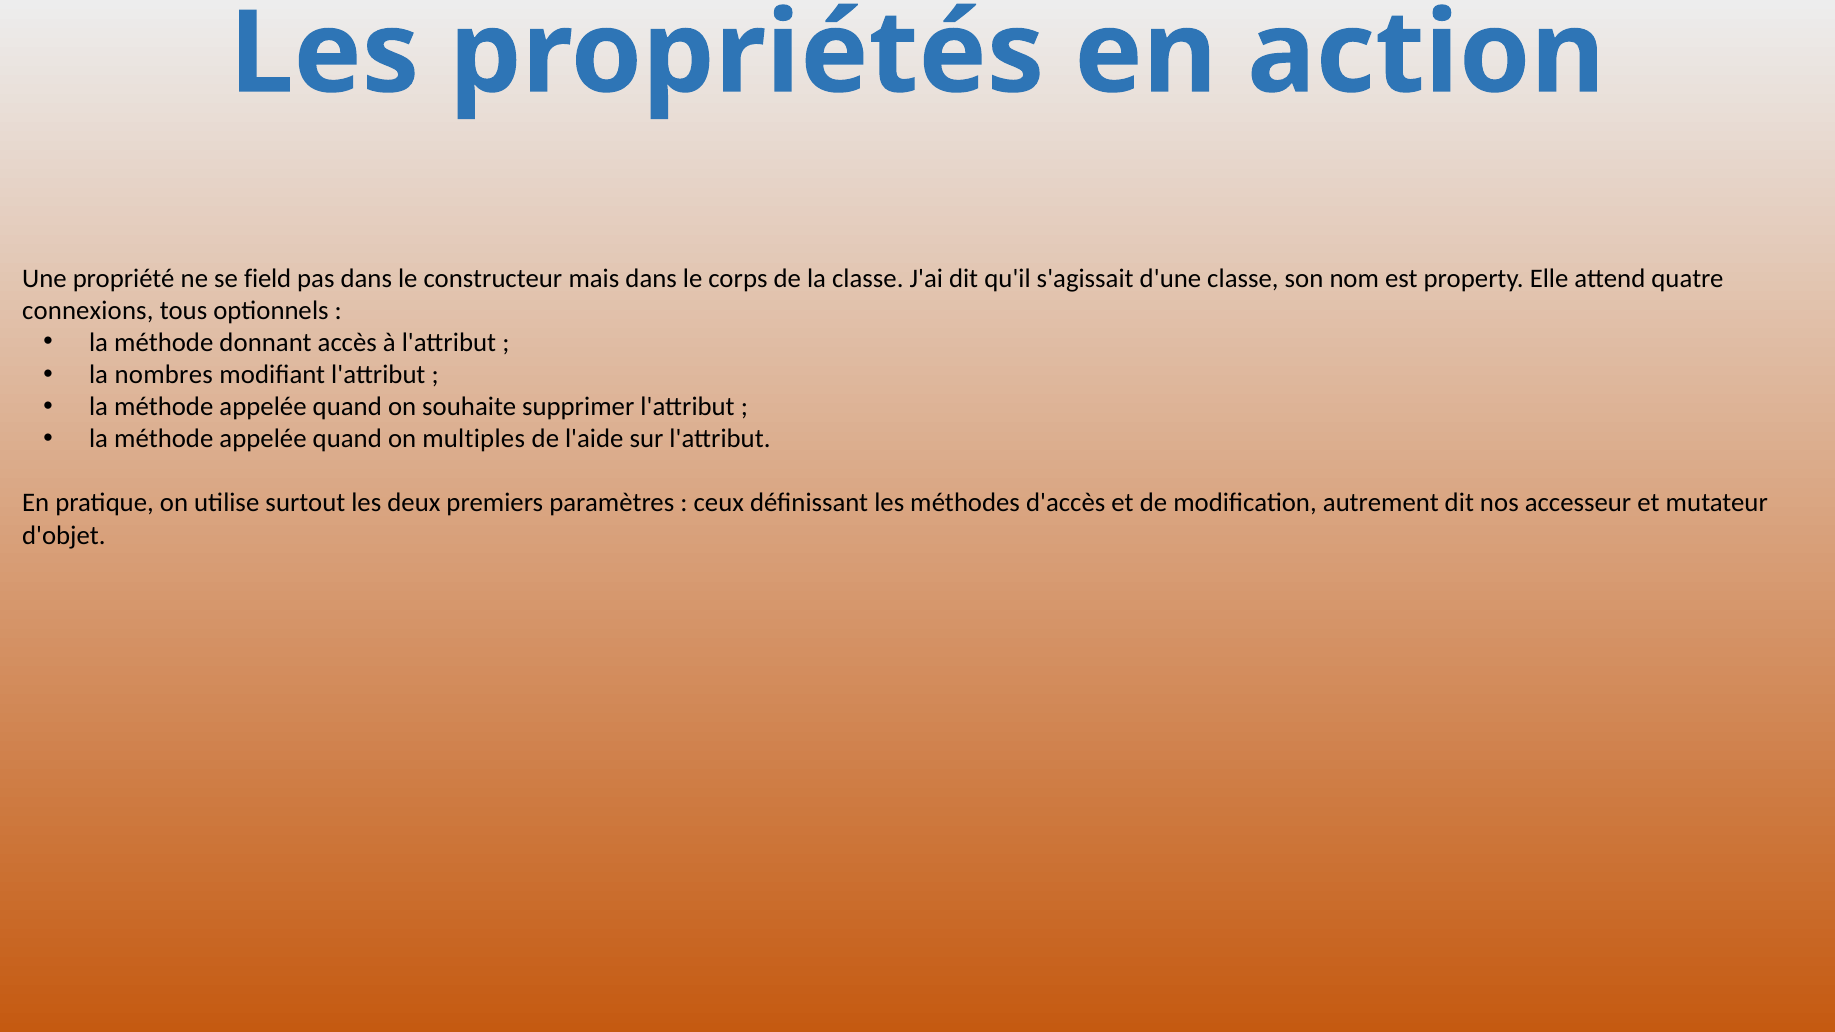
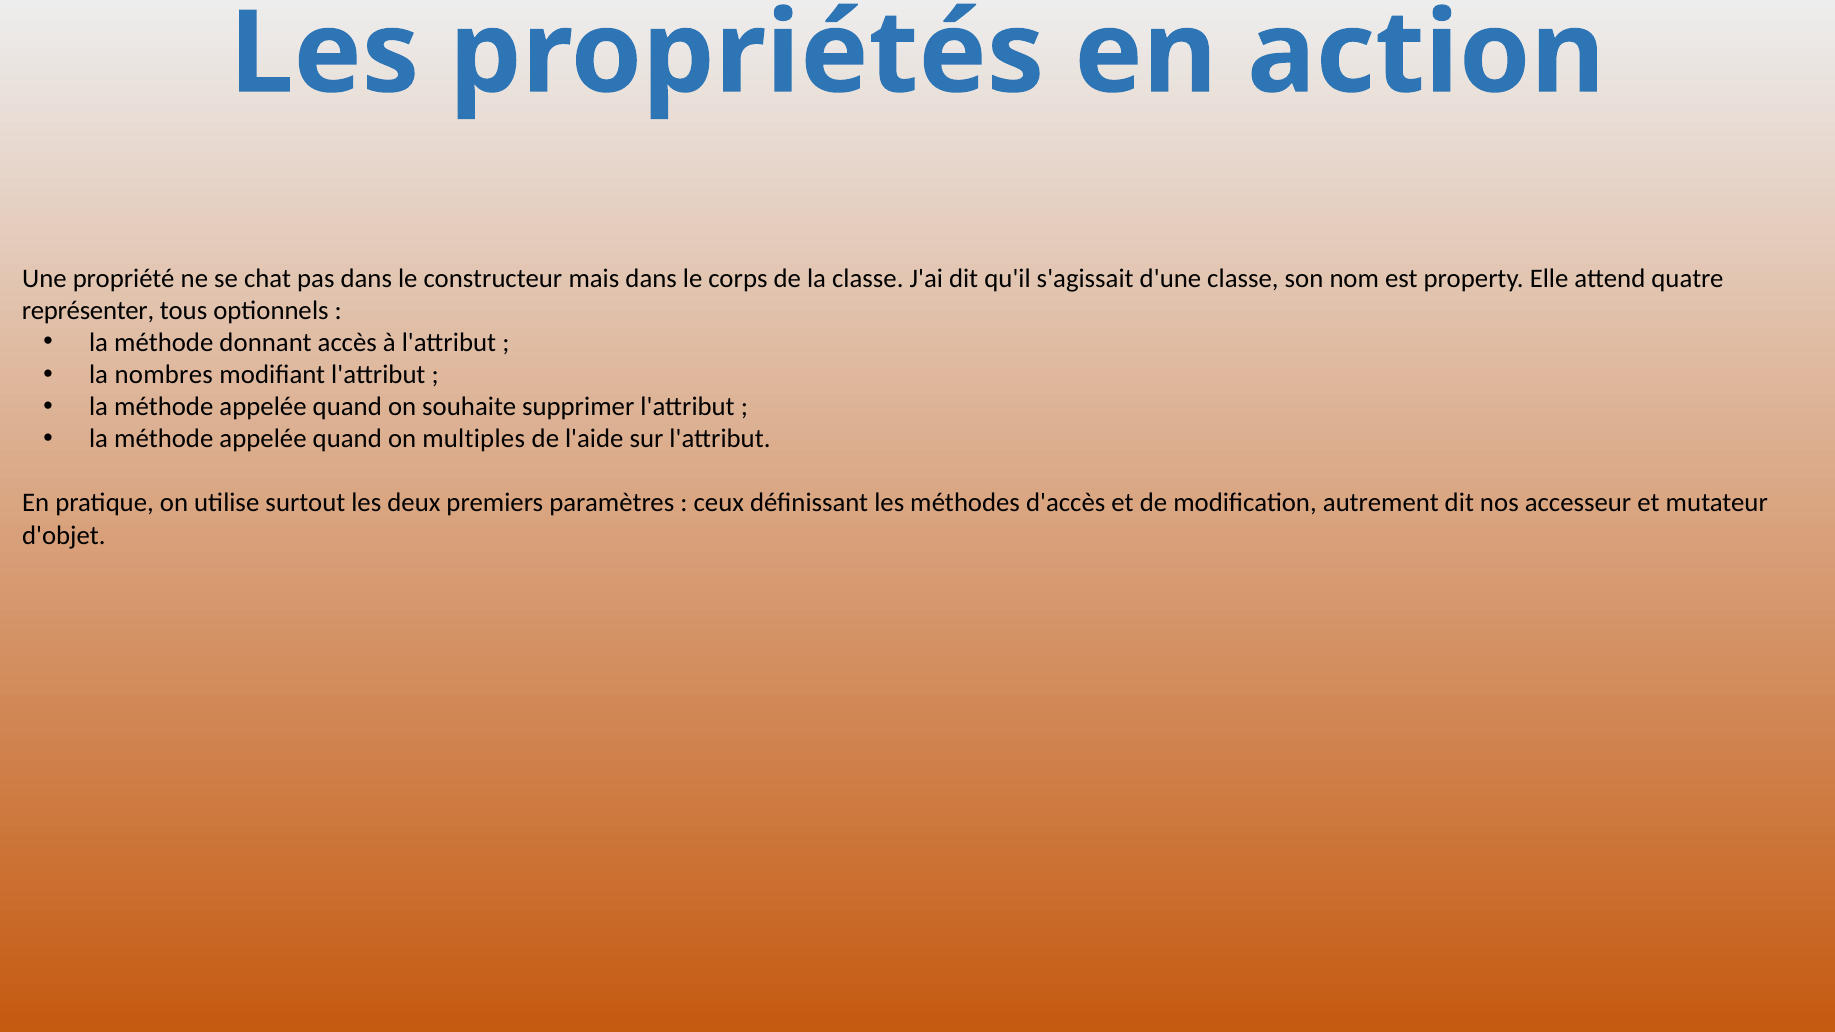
field: field -> chat
connexions: connexions -> représenter
